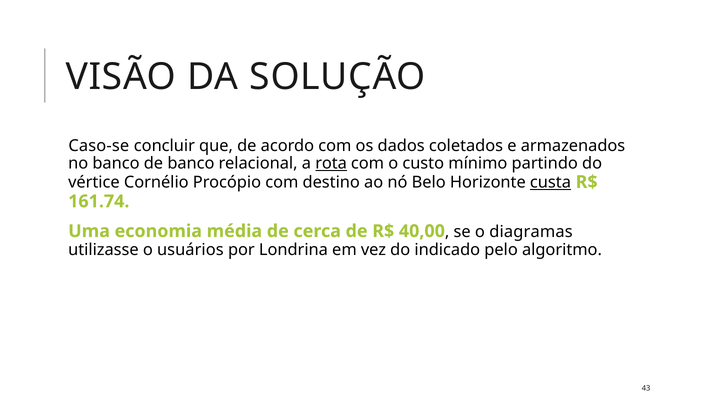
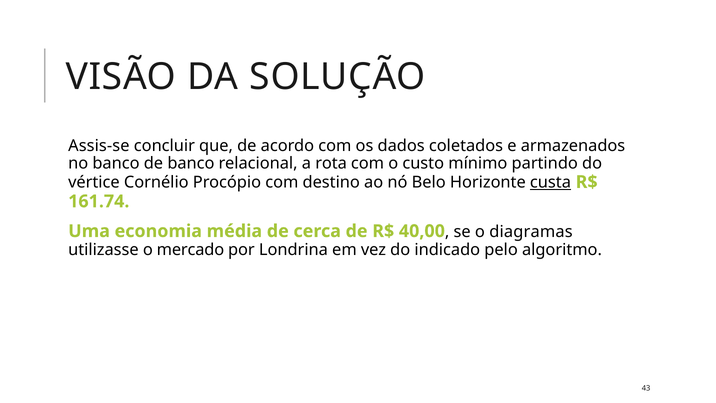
Caso-se: Caso-se -> Assis-se
rota underline: present -> none
usuários: usuários -> mercado
